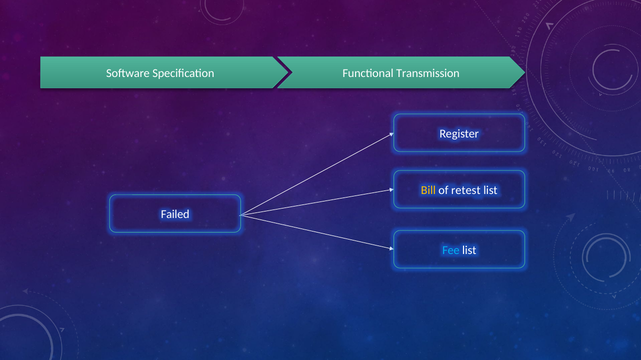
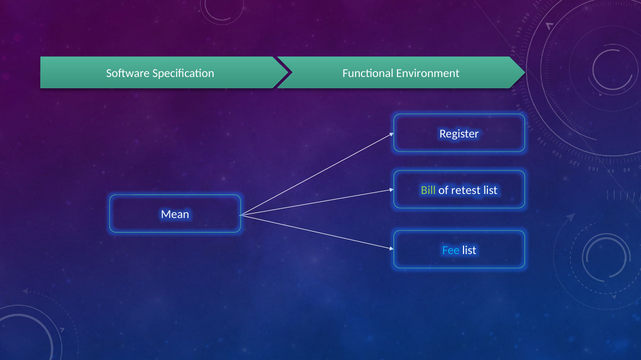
Transmission: Transmission -> Environment
Bill colour: yellow -> light green
Failed: Failed -> Mean
